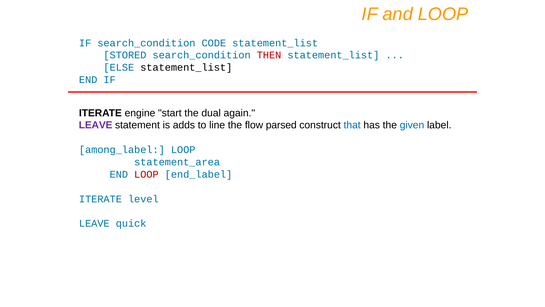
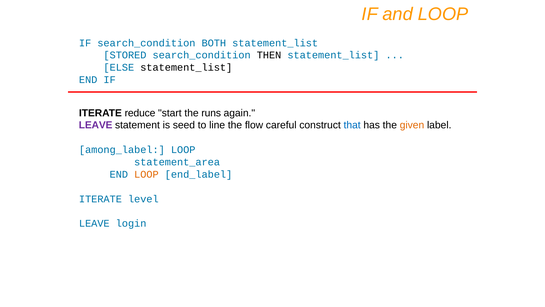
CODE: CODE -> BOTH
THEN colour: red -> black
engine: engine -> reduce
dual: dual -> runs
adds: adds -> seed
parsed: parsed -> careful
given colour: blue -> orange
LOOP at (146, 174) colour: red -> orange
quick: quick -> login
